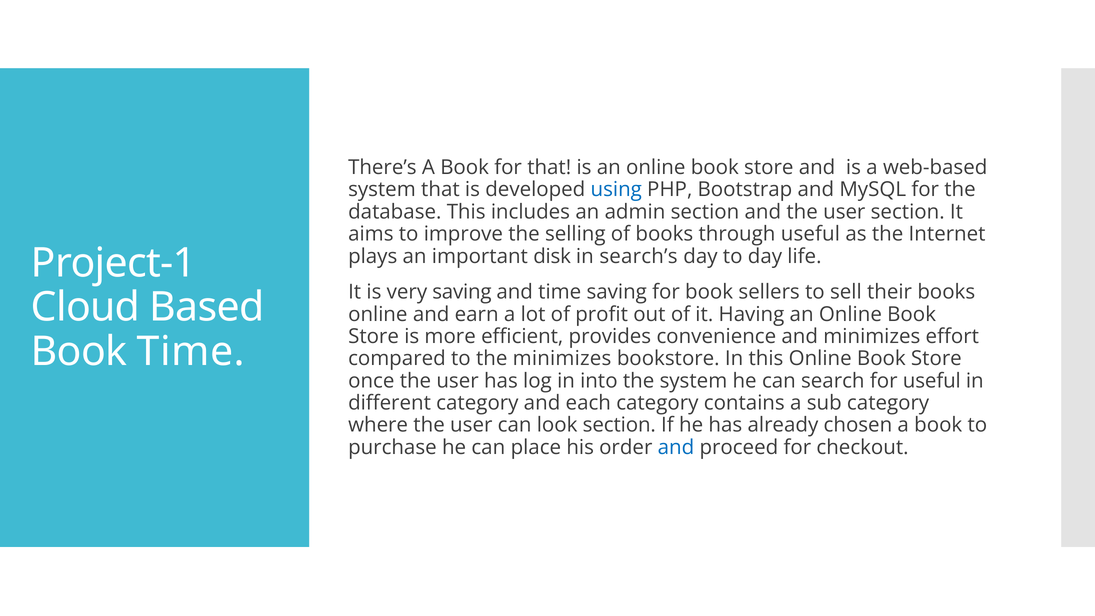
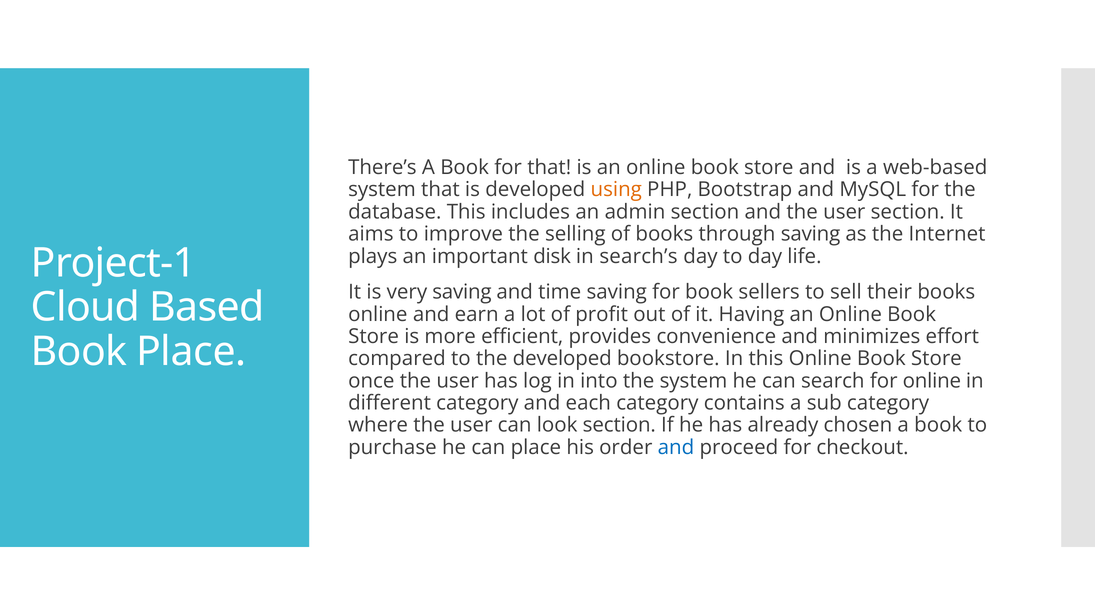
using colour: blue -> orange
through useful: useful -> saving
Book Time: Time -> Place
the minimizes: minimizes -> developed
for useful: useful -> online
